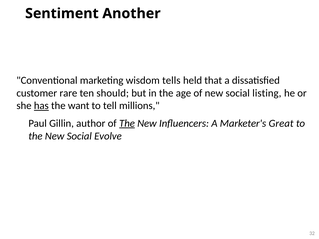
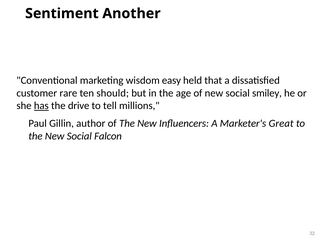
tells: tells -> easy
listing: listing -> smiley
want: want -> drive
The at (127, 123) underline: present -> none
Evolve: Evolve -> Falcon
